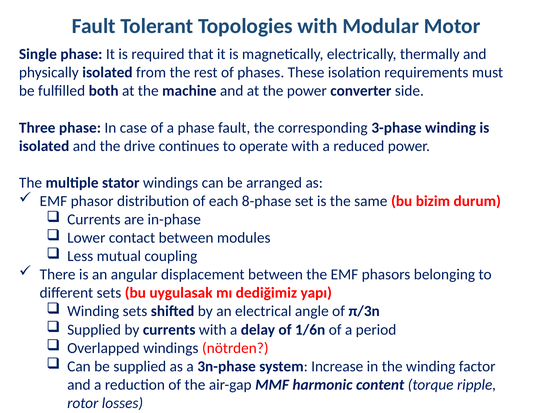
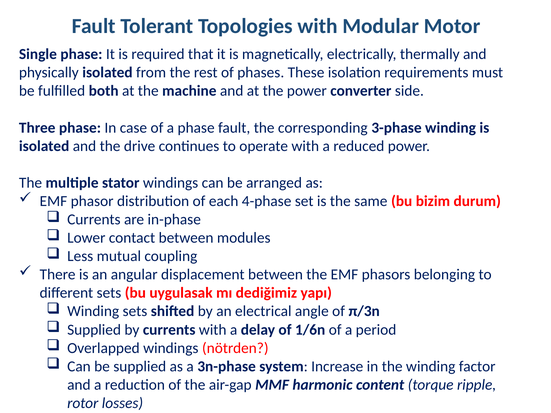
8-phase: 8-phase -> 4-phase
